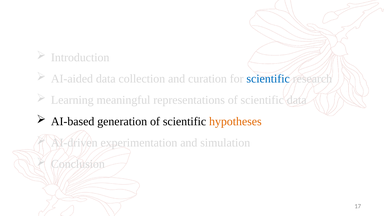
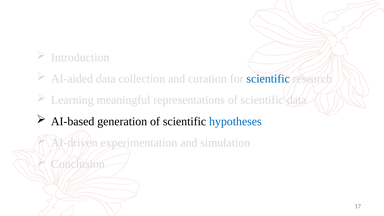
hypotheses colour: orange -> blue
